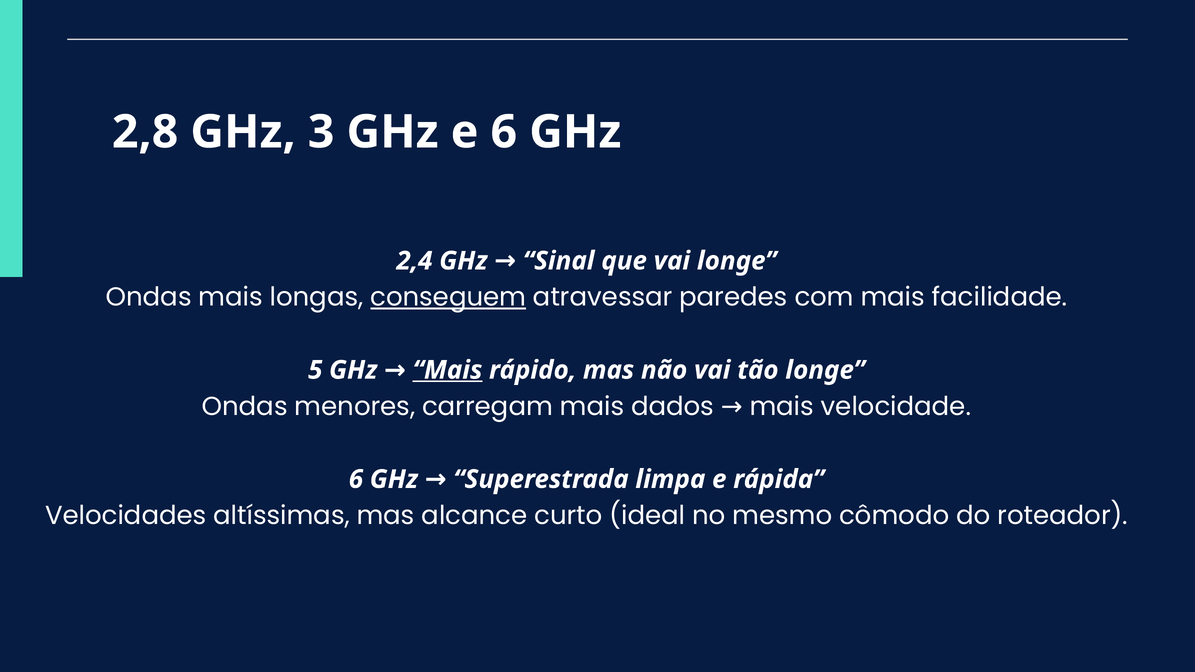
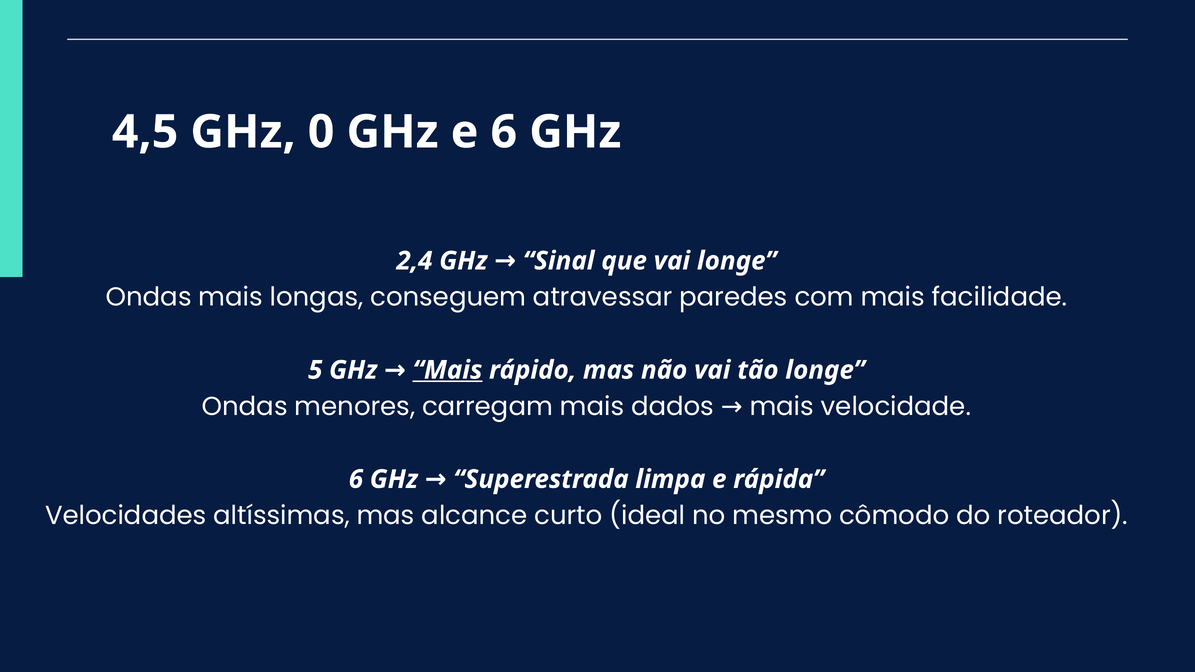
2,8: 2,8 -> 4,5
3: 3 -> 0
conseguem underline: present -> none
